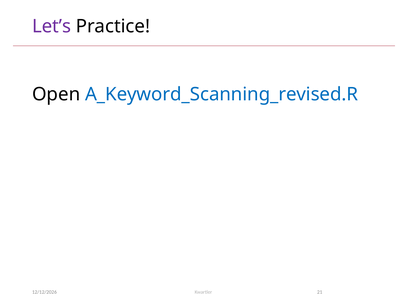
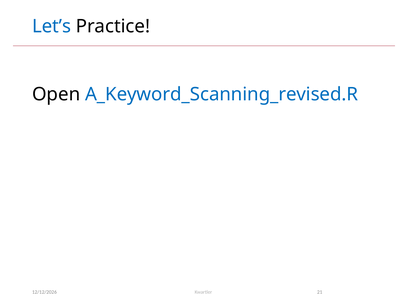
Let’s colour: purple -> blue
